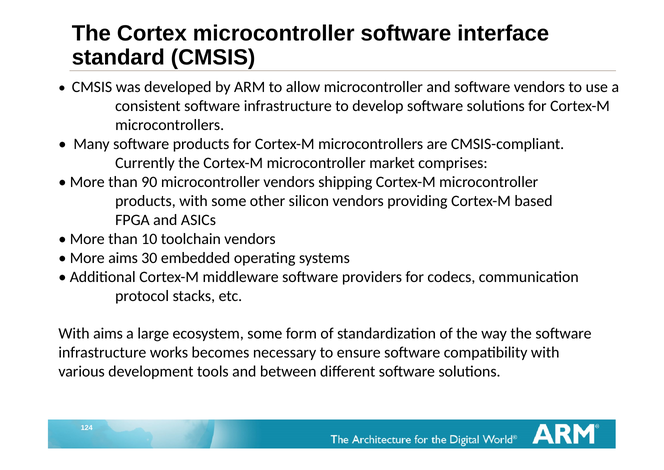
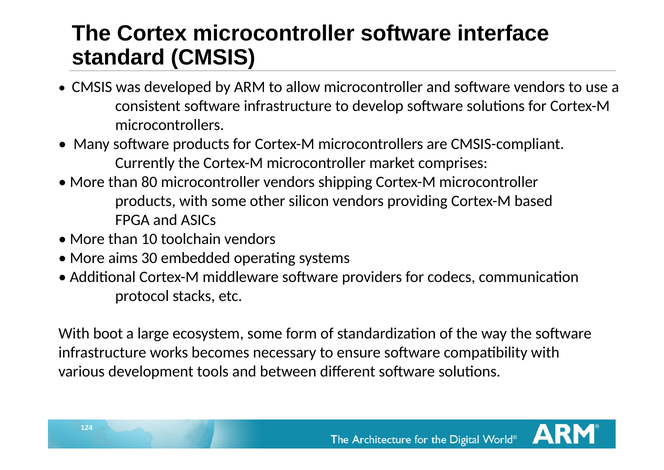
90: 90 -> 80
With aims: aims -> boot
